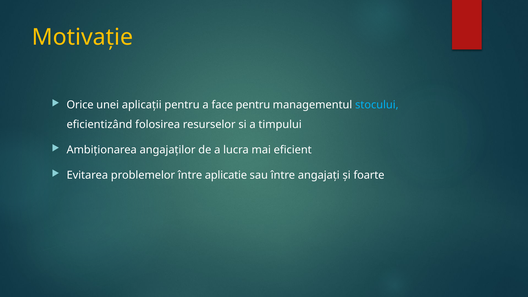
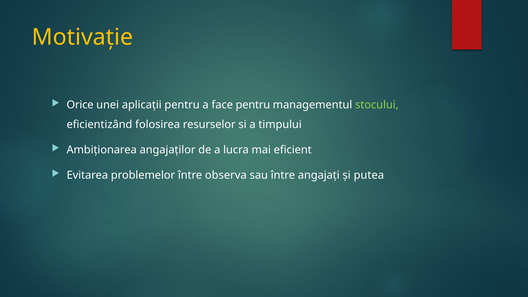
stocului colour: light blue -> light green
aplicatie: aplicatie -> observa
foarte: foarte -> putea
